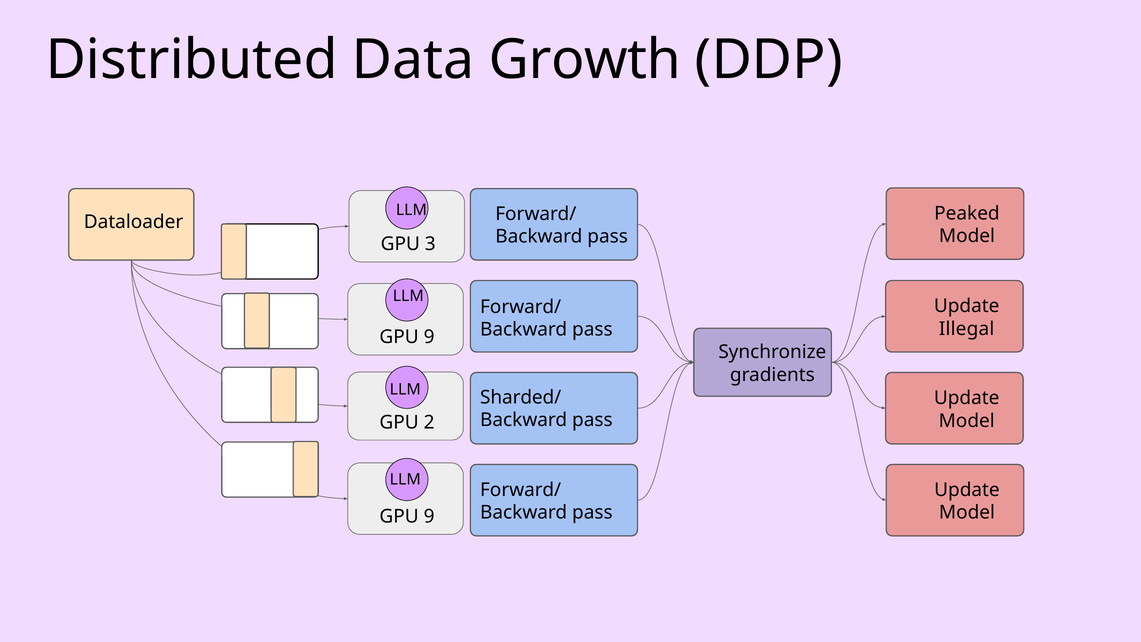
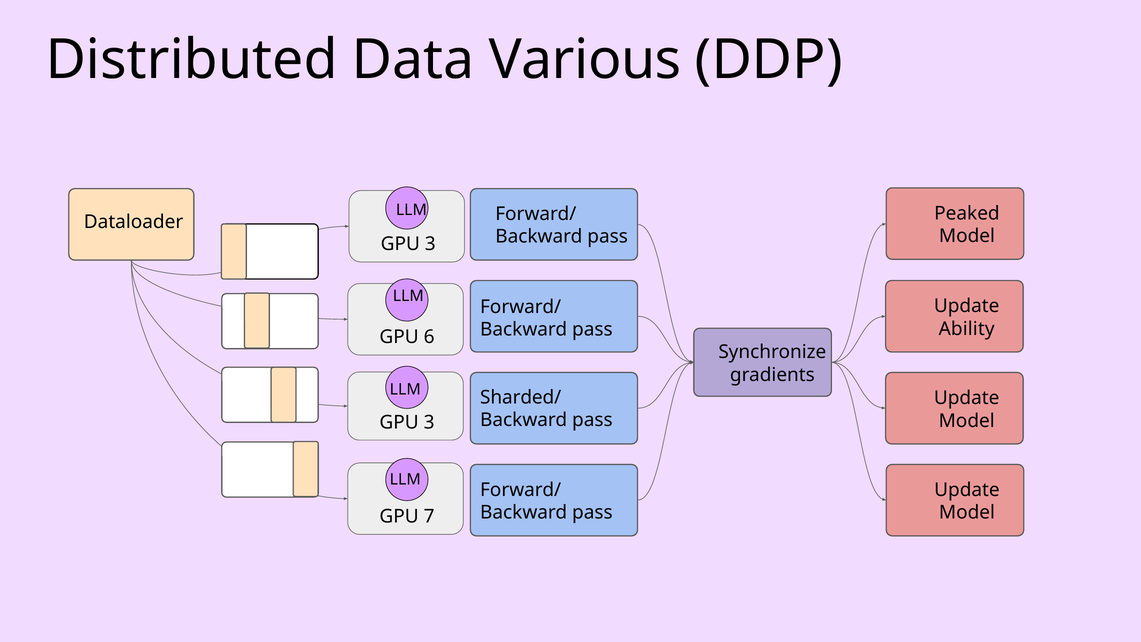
Growth: Growth -> Various
Illegal: Illegal -> Ability
9 at (429, 337): 9 -> 6
2 at (429, 422): 2 -> 3
9 at (429, 516): 9 -> 7
